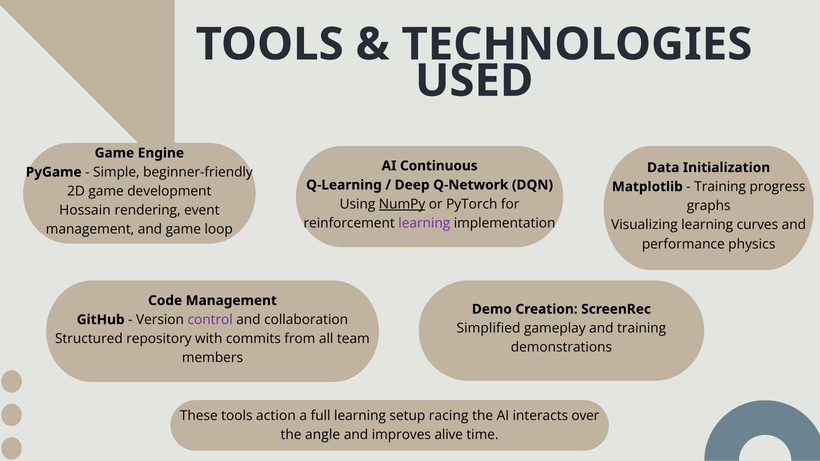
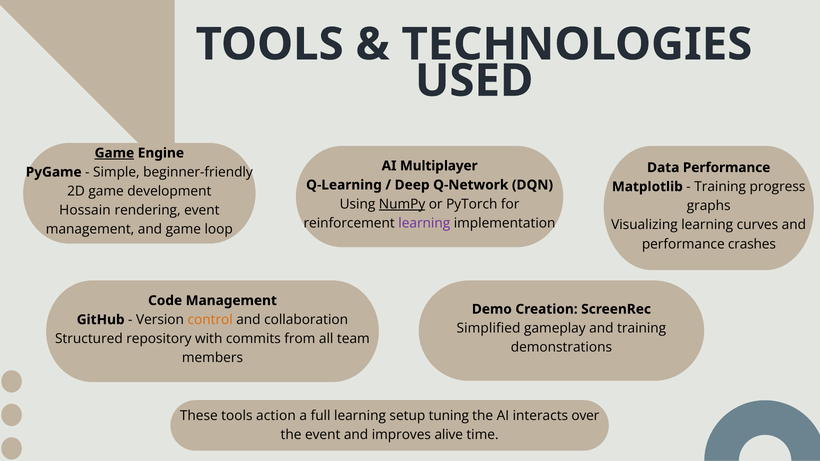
Game at (114, 153) underline: none -> present
Continuous: Continuous -> Multiplayer
Data Initialization: Initialization -> Performance
physics: physics -> crashes
control colour: purple -> orange
racing: racing -> tuning
the angle: angle -> event
